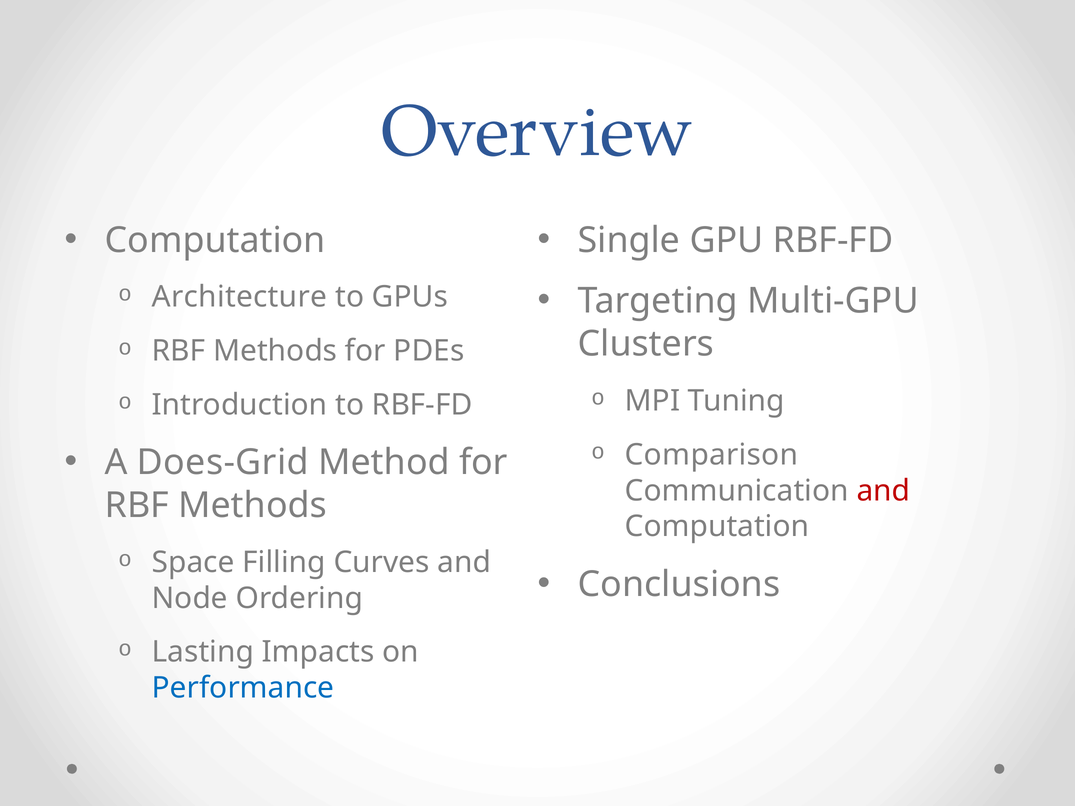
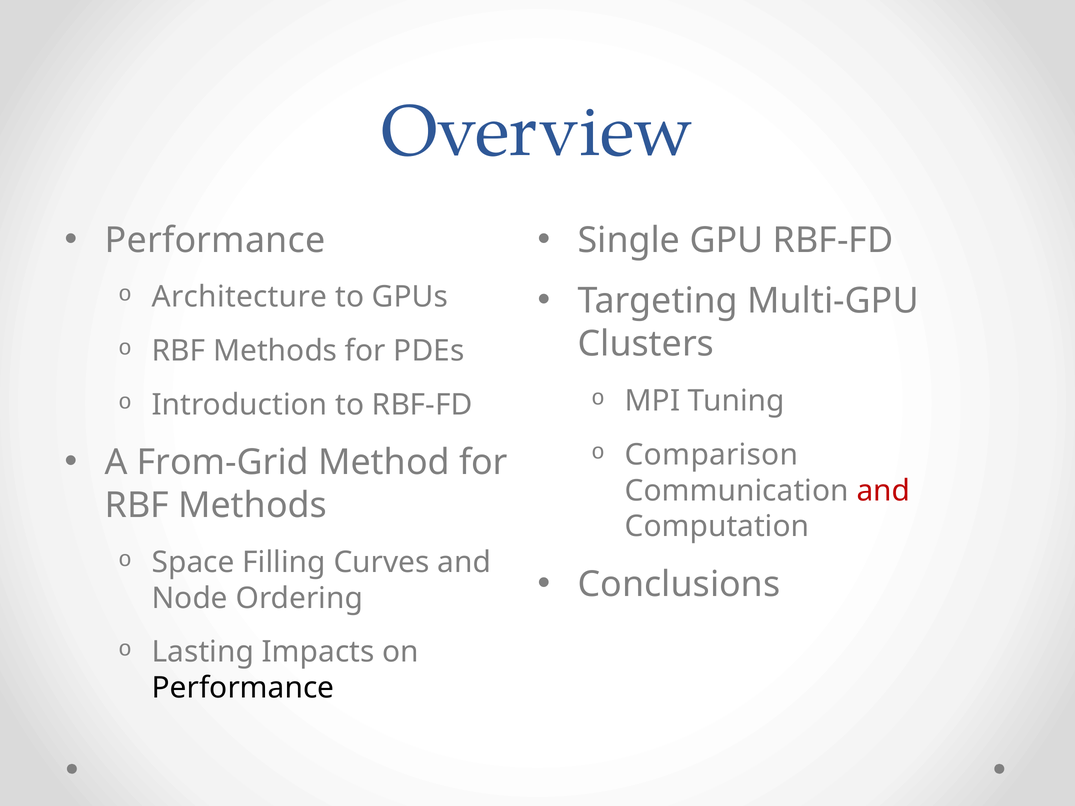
Computation at (215, 240): Computation -> Performance
Does-Grid: Does-Grid -> From-Grid
Performance at (243, 688) colour: blue -> black
